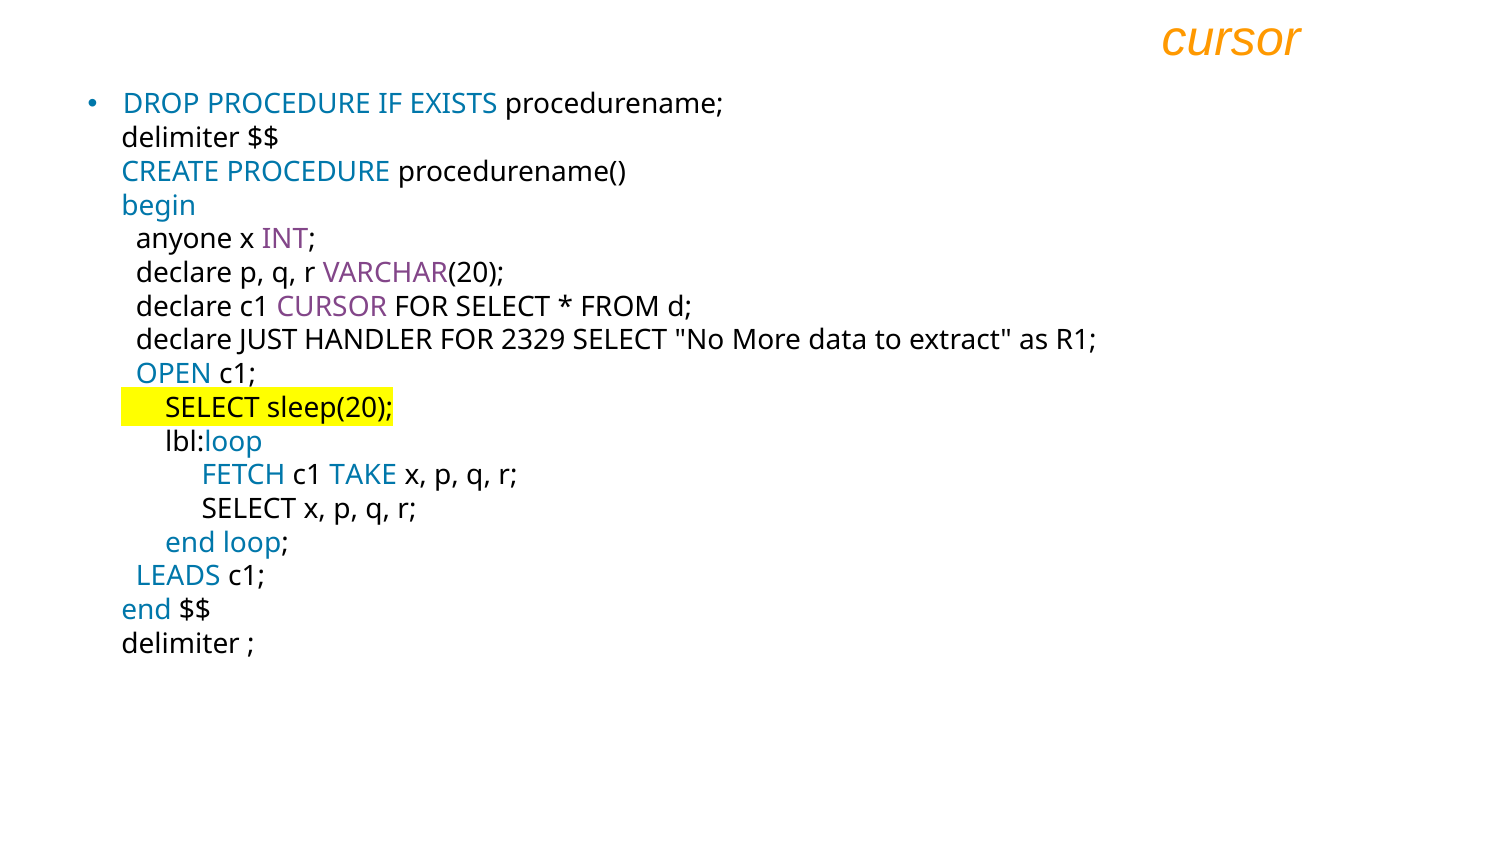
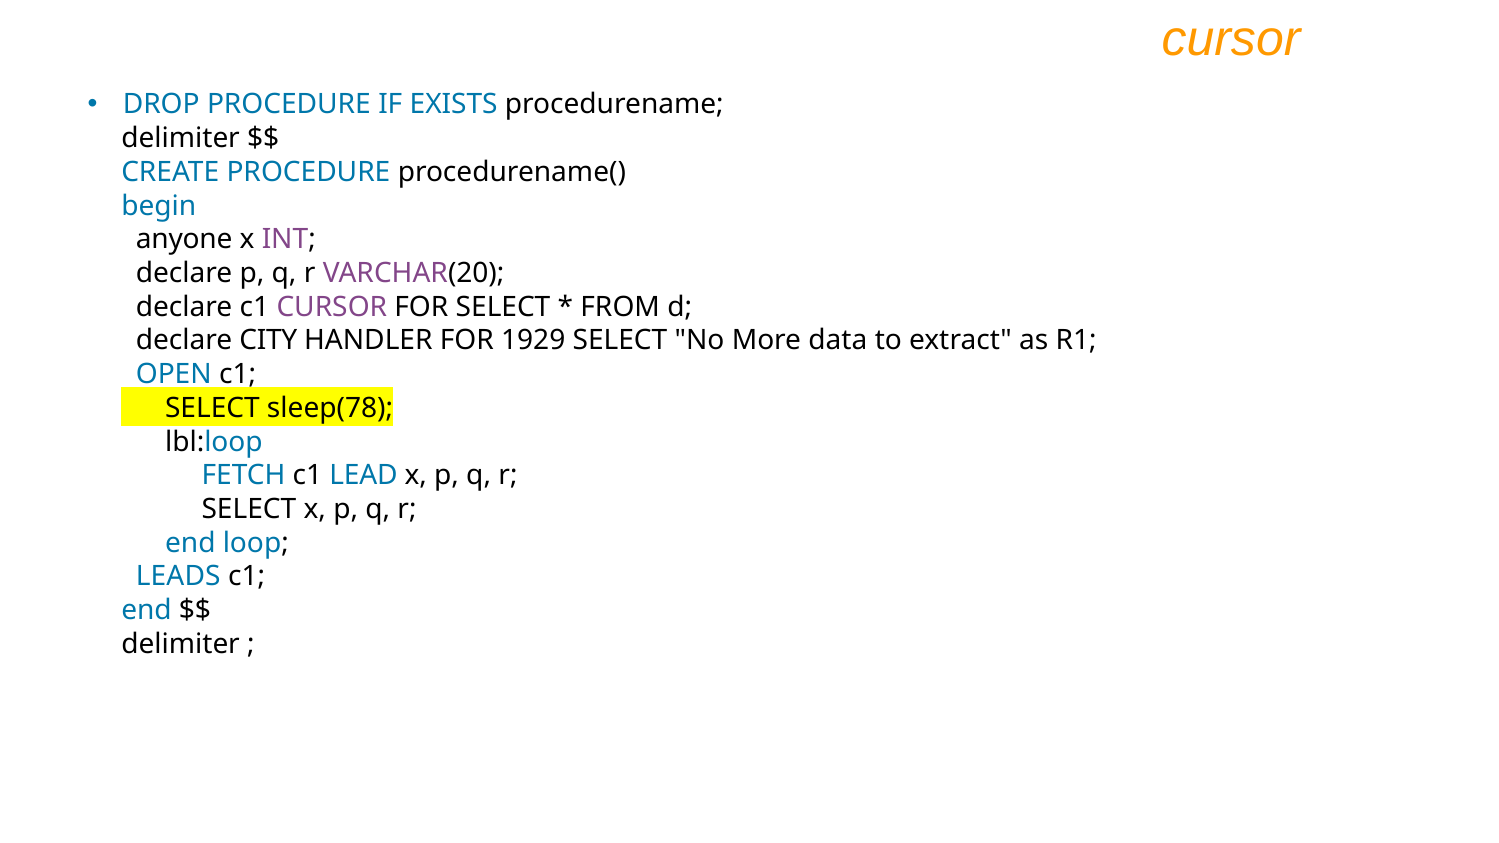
JUST: JUST -> CITY
2329: 2329 -> 1929
sleep(20: sleep(20 -> sleep(78
TAKE: TAKE -> LEAD
